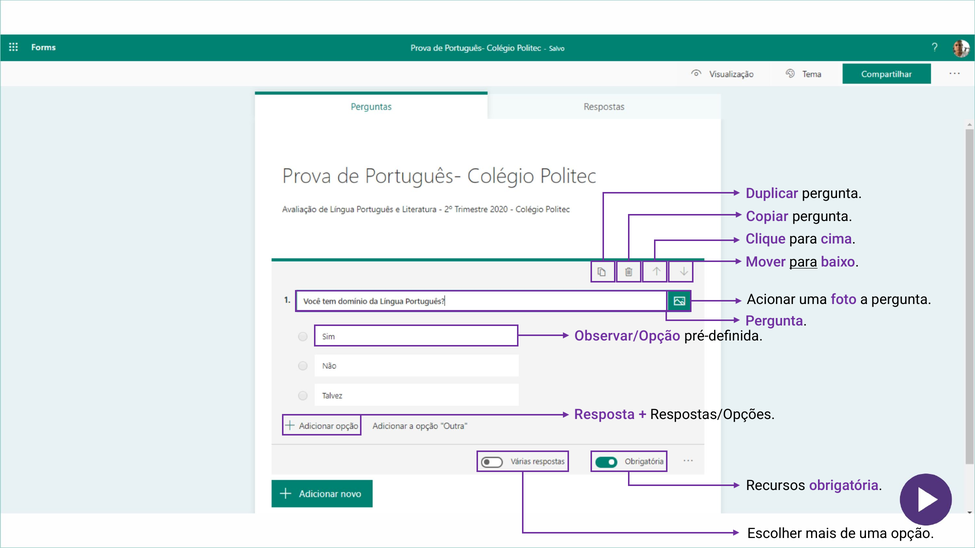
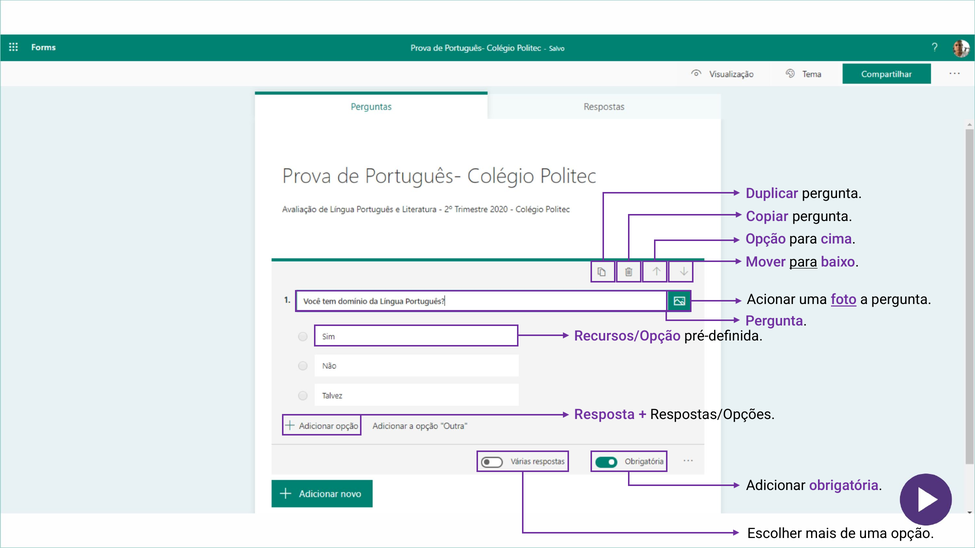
Clique at (766, 239): Clique -> Opção
foto underline: none -> present
Observar/Opção: Observar/Opção -> Recursos/Opção
Recursos: Recursos -> Adicionar
